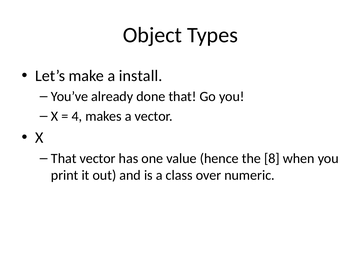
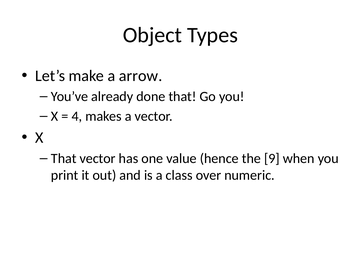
install: install -> arrow
8: 8 -> 9
